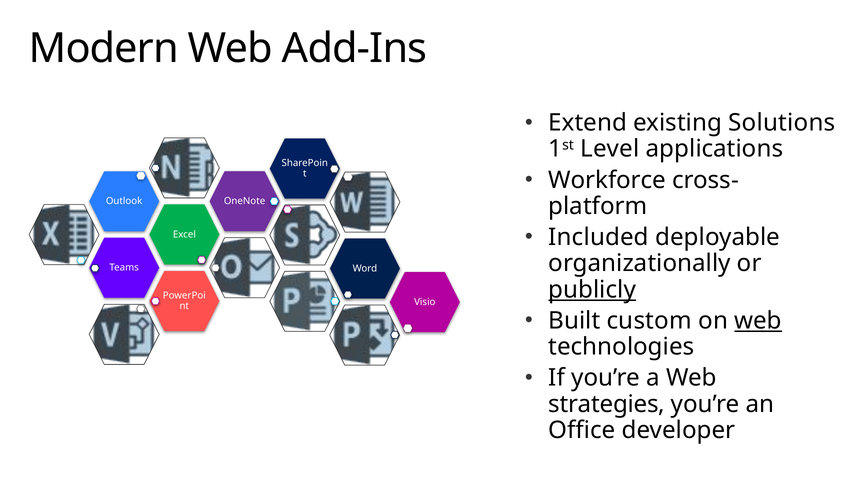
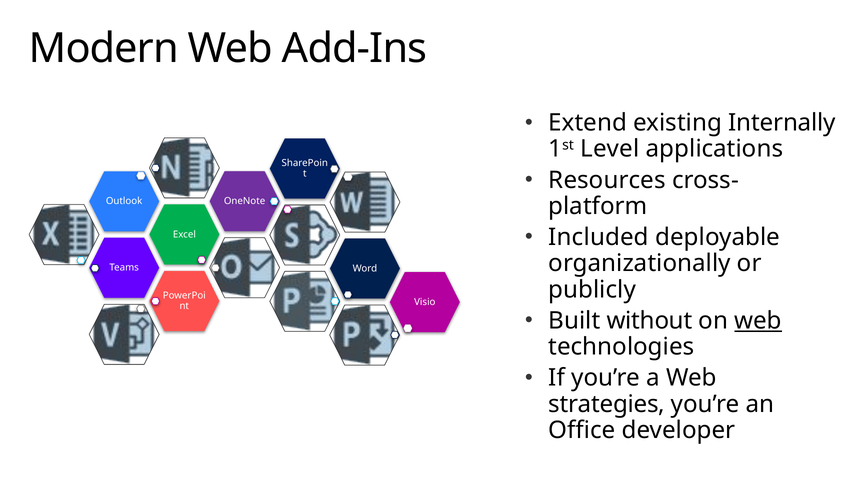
Solutions: Solutions -> Internally
Workforce: Workforce -> Resources
publicly underline: present -> none
custom: custom -> without
